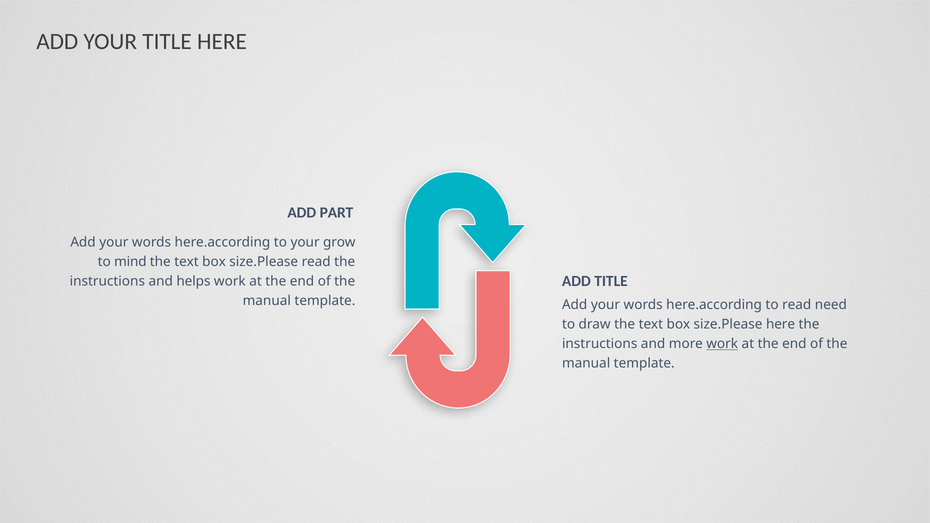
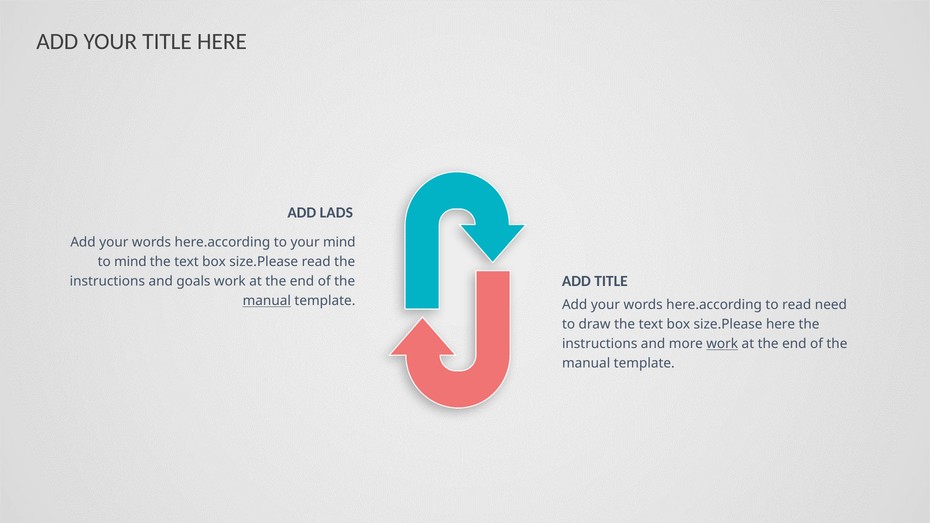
PART: PART -> LADS
your grow: grow -> mind
helps: helps -> goals
manual at (267, 301) underline: none -> present
